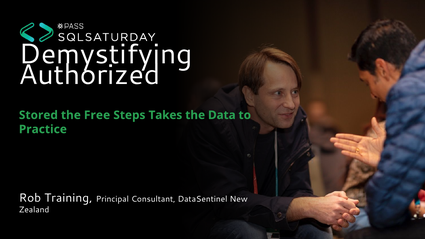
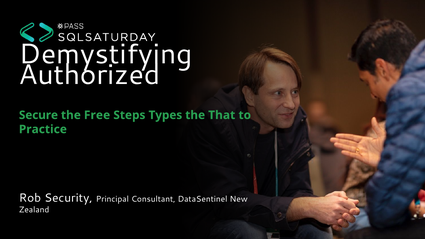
Stored: Stored -> Secure
Takes: Takes -> Types
Data: Data -> That
Training: Training -> Security
